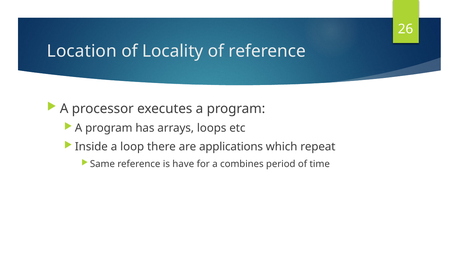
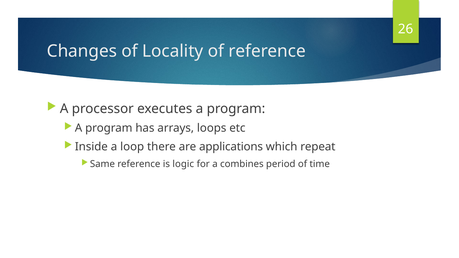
Location: Location -> Changes
have: have -> logic
